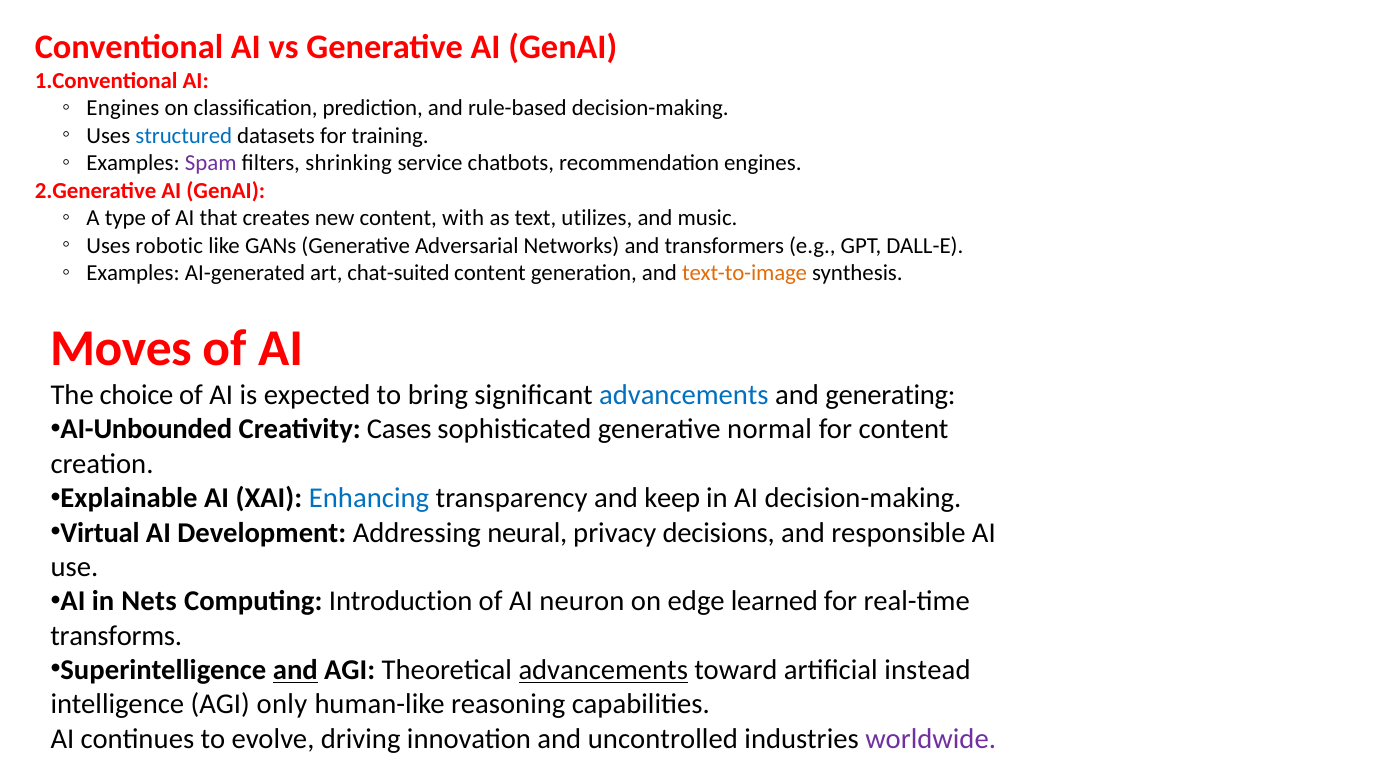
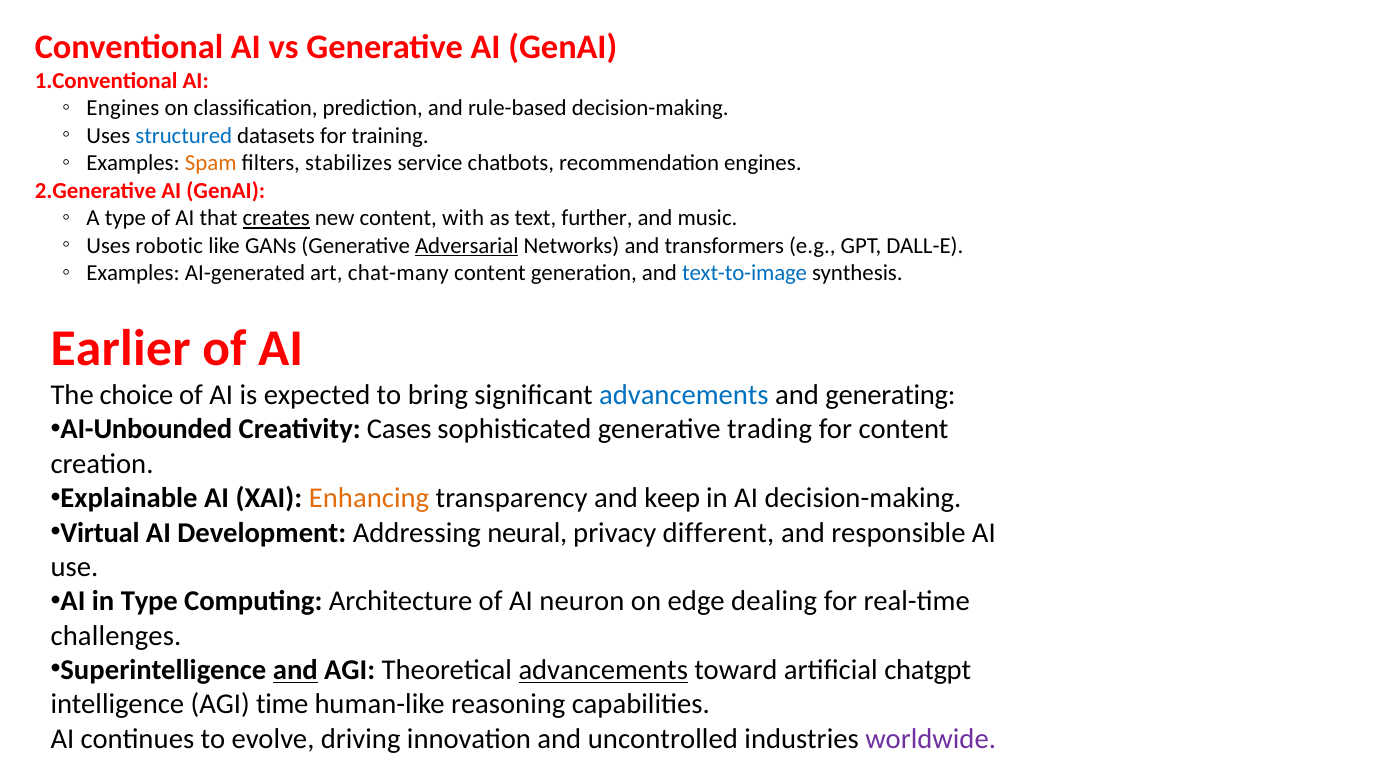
Spam colour: purple -> orange
shrinking: shrinking -> stabilizes
creates underline: none -> present
utilizes: utilizes -> further
Adversarial underline: none -> present
chat-suited: chat-suited -> chat-many
text-to-image colour: orange -> blue
Moves: Moves -> Earlier
normal: normal -> trading
Enhancing colour: blue -> orange
decisions: decisions -> different
in Nets: Nets -> Type
Introduction: Introduction -> Architecture
learned: learned -> dealing
transforms: transforms -> challenges
instead: instead -> chatgpt
only: only -> time
